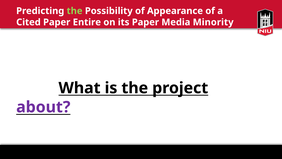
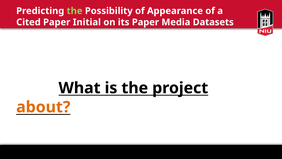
Entire: Entire -> Initial
Minority: Minority -> Datasets
about colour: purple -> orange
